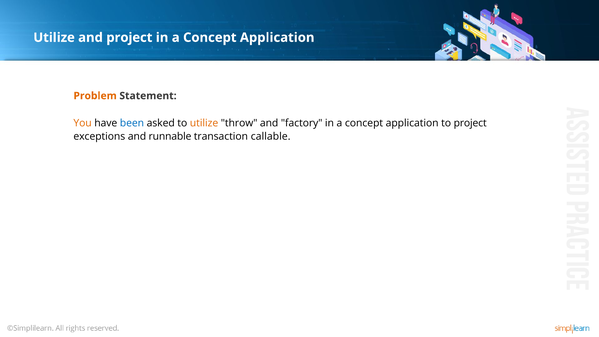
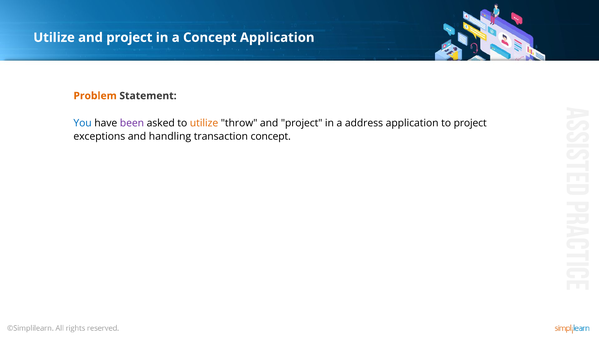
You colour: orange -> blue
been colour: blue -> purple
throw and factory: factory -> project
concept at (364, 123): concept -> address
runnable: runnable -> handling
transaction callable: callable -> concept
